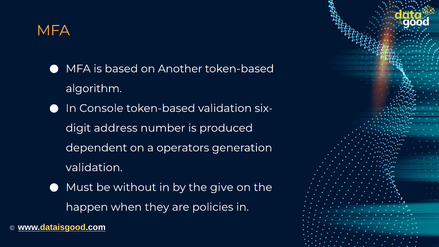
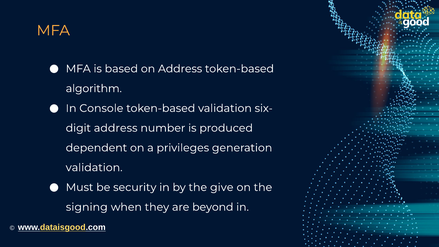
on Another: Another -> Address
operators: operators -> privileges
without: without -> security
happen: happen -> signing
policies: policies -> beyond
